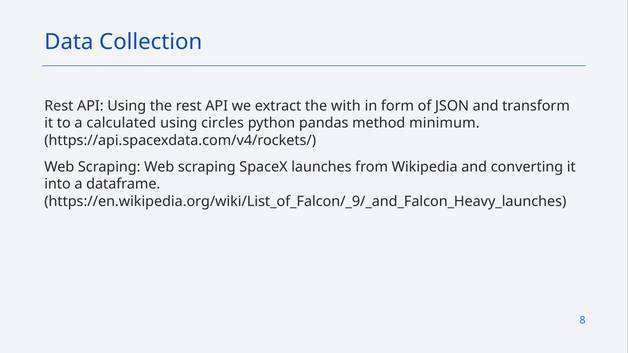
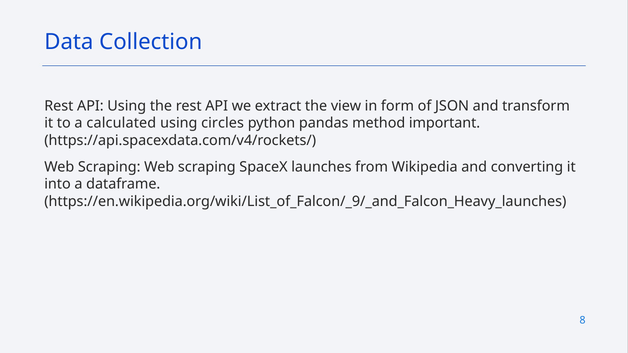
with: with -> view
minimum: minimum -> important
